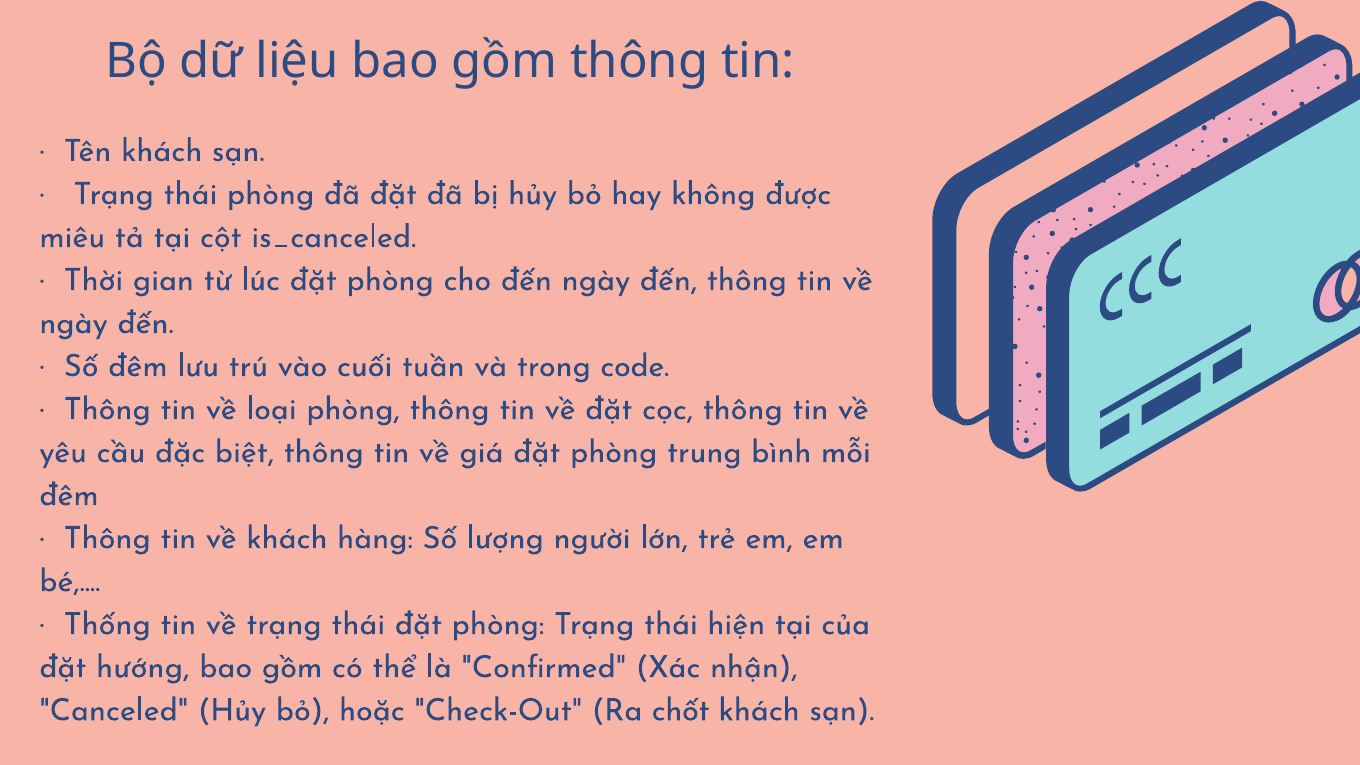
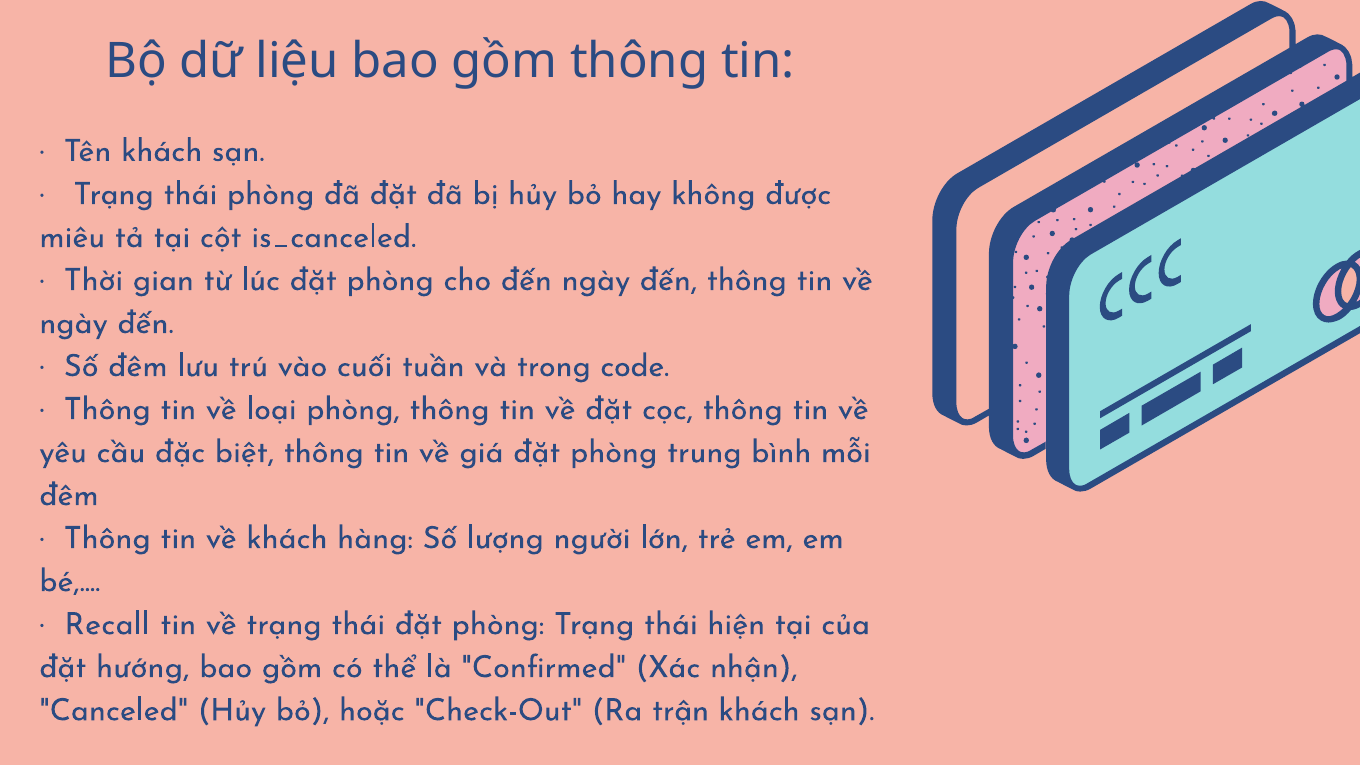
Thống: Thống -> Recall
chốt: chốt -> trận
